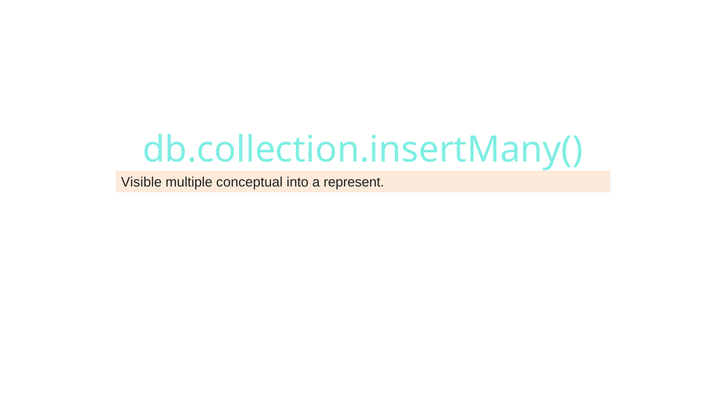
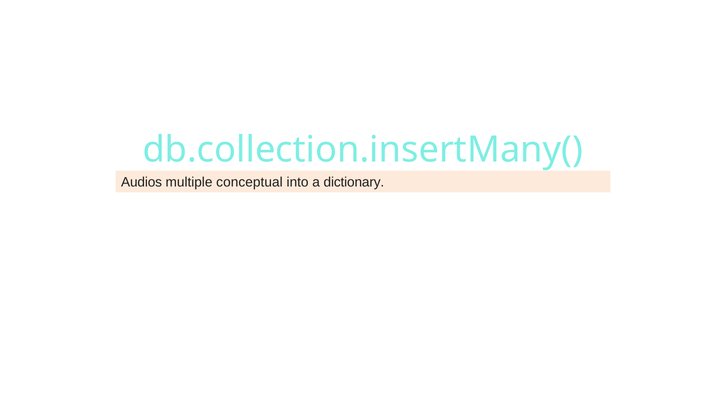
Visible: Visible -> Audios
represent: represent -> dictionary
